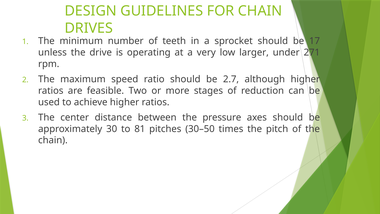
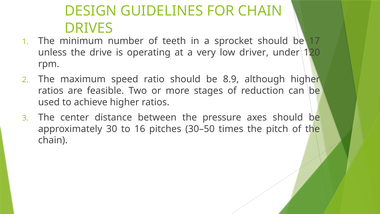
larger: larger -> driver
271: 271 -> 120
2.7: 2.7 -> 8.9
81: 81 -> 16
